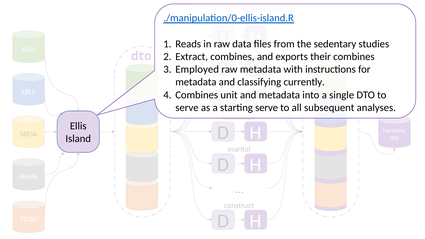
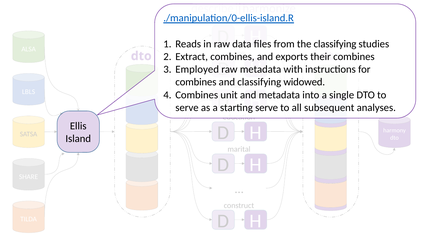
the sedentary: sedentary -> classifying
metadata at (196, 82): metadata -> combines
currently: currently -> widowed
